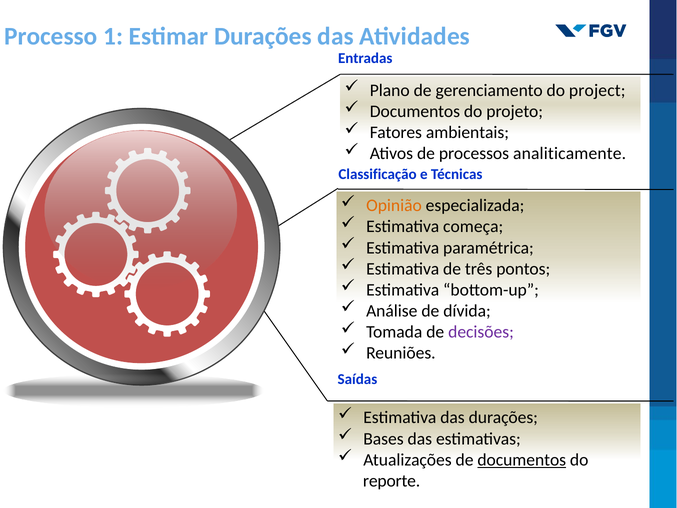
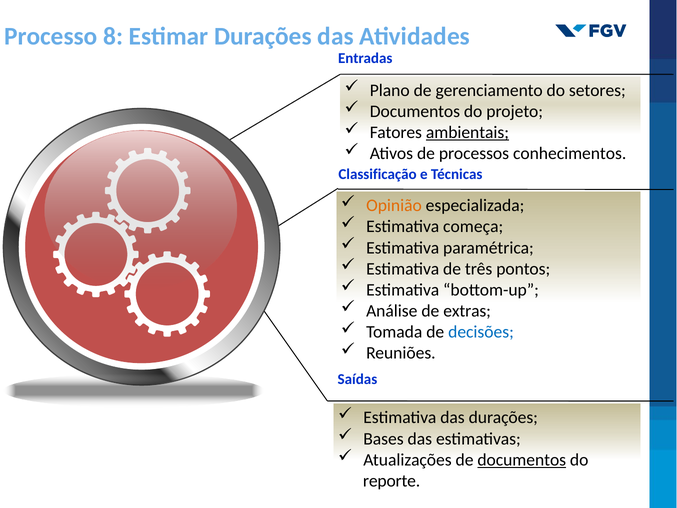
1: 1 -> 8
project: project -> setores
ambientais underline: none -> present
analiticamente: analiticamente -> conhecimentos
dívida: dívida -> extras
decisões colour: purple -> blue
